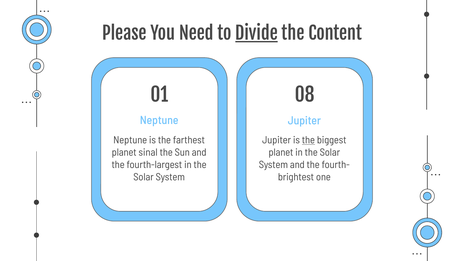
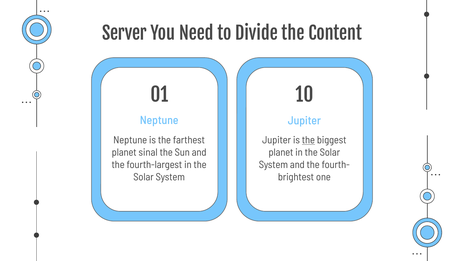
Please: Please -> Server
Divide underline: present -> none
08: 08 -> 10
